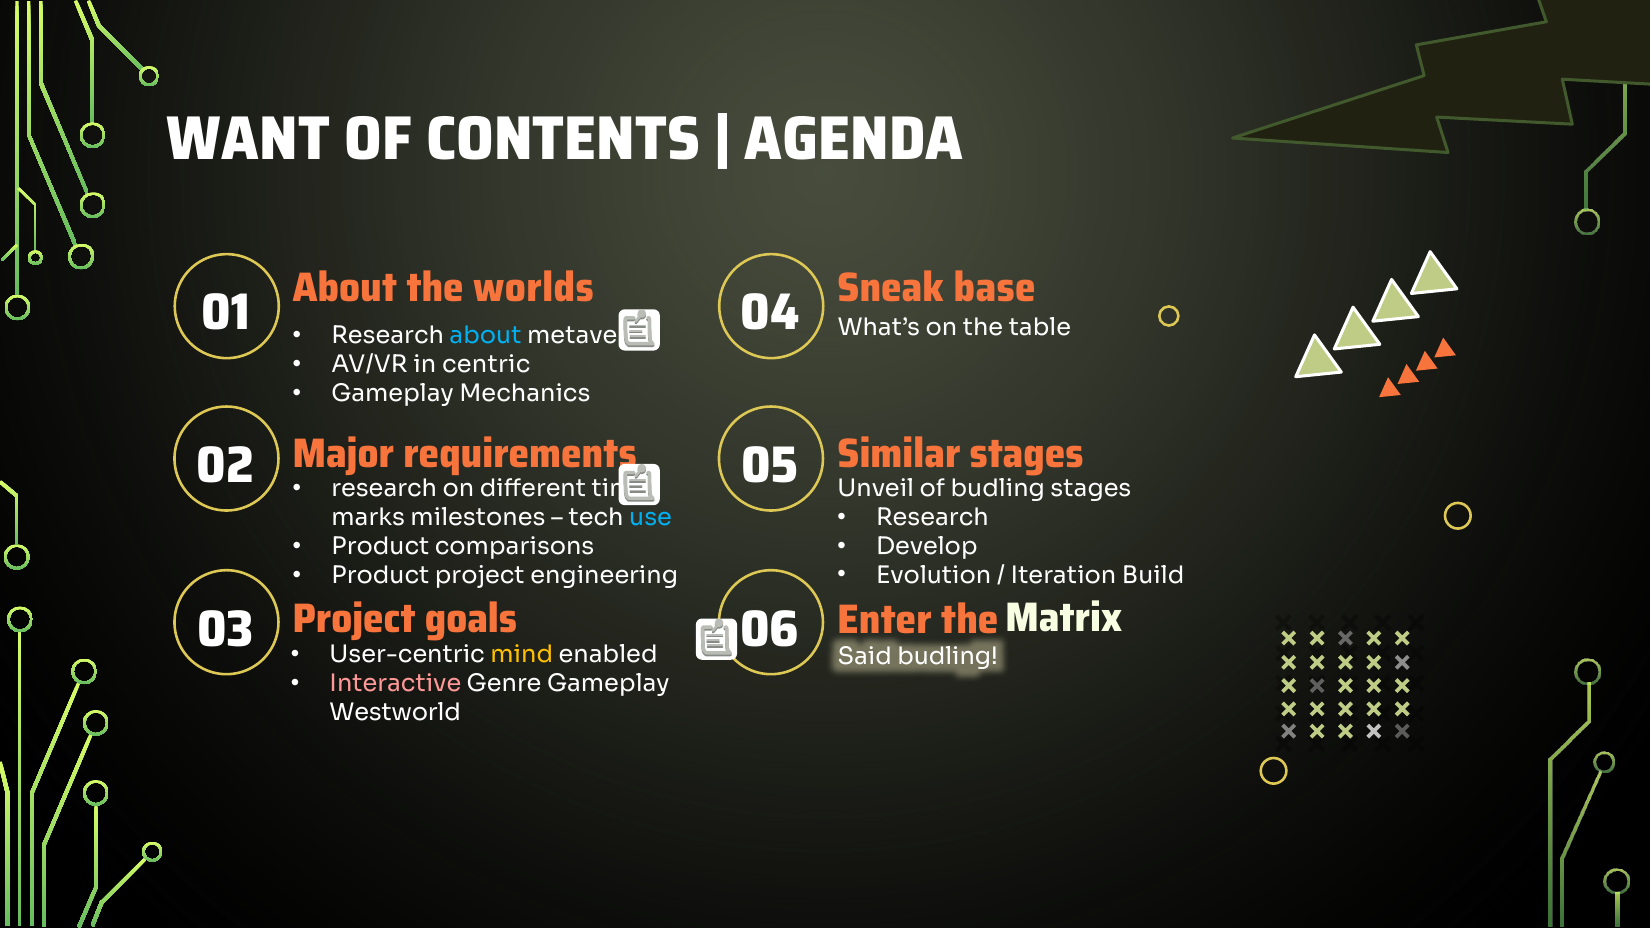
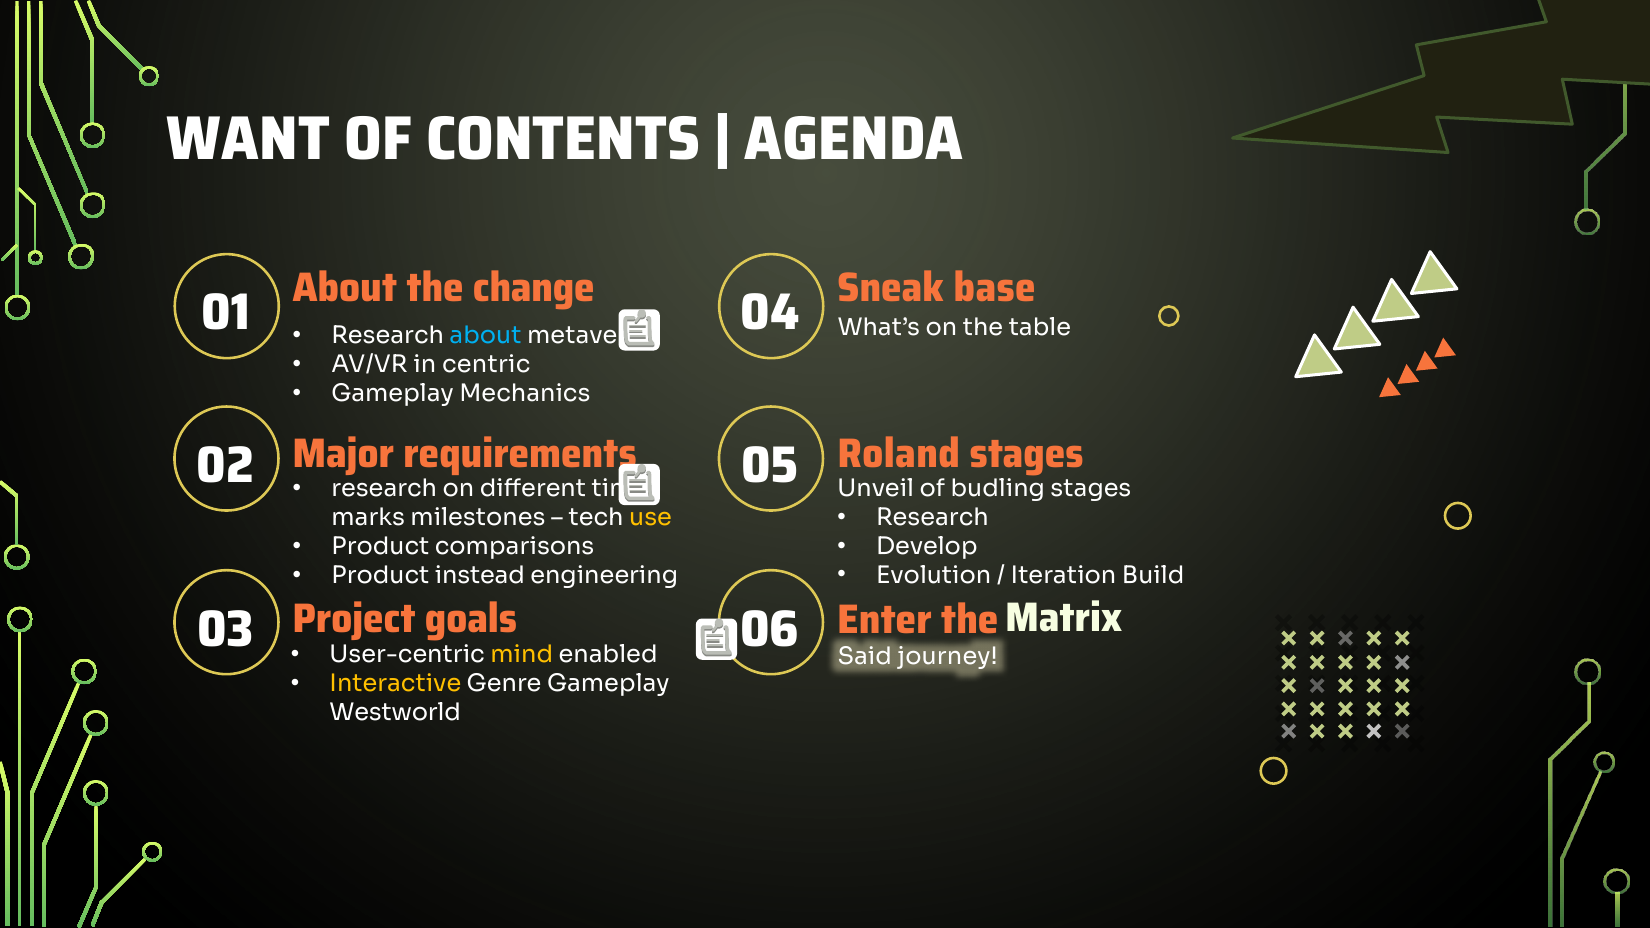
worlds: worlds -> change
Similar: Similar -> Roland
use colour: light blue -> yellow
Product project: project -> instead
Said budling: budling -> journey
Interactive colour: pink -> yellow
